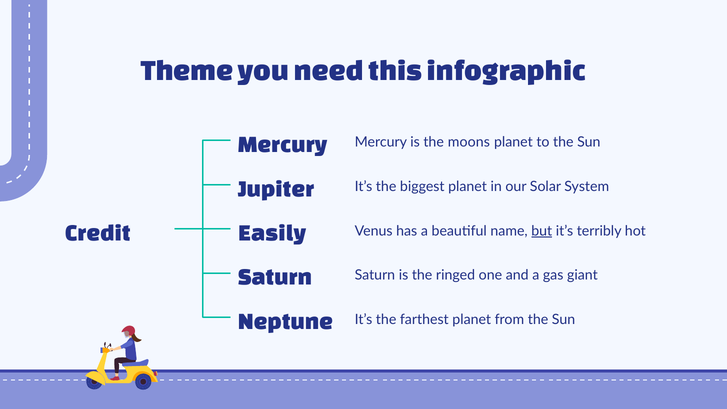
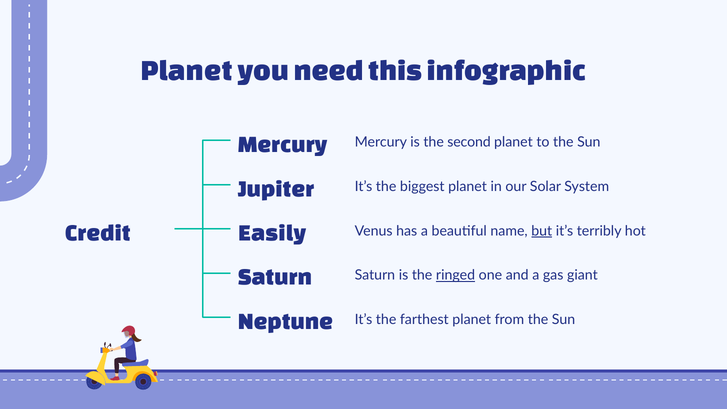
Theme at (187, 70): Theme -> Planet
moons: moons -> second
ringed underline: none -> present
